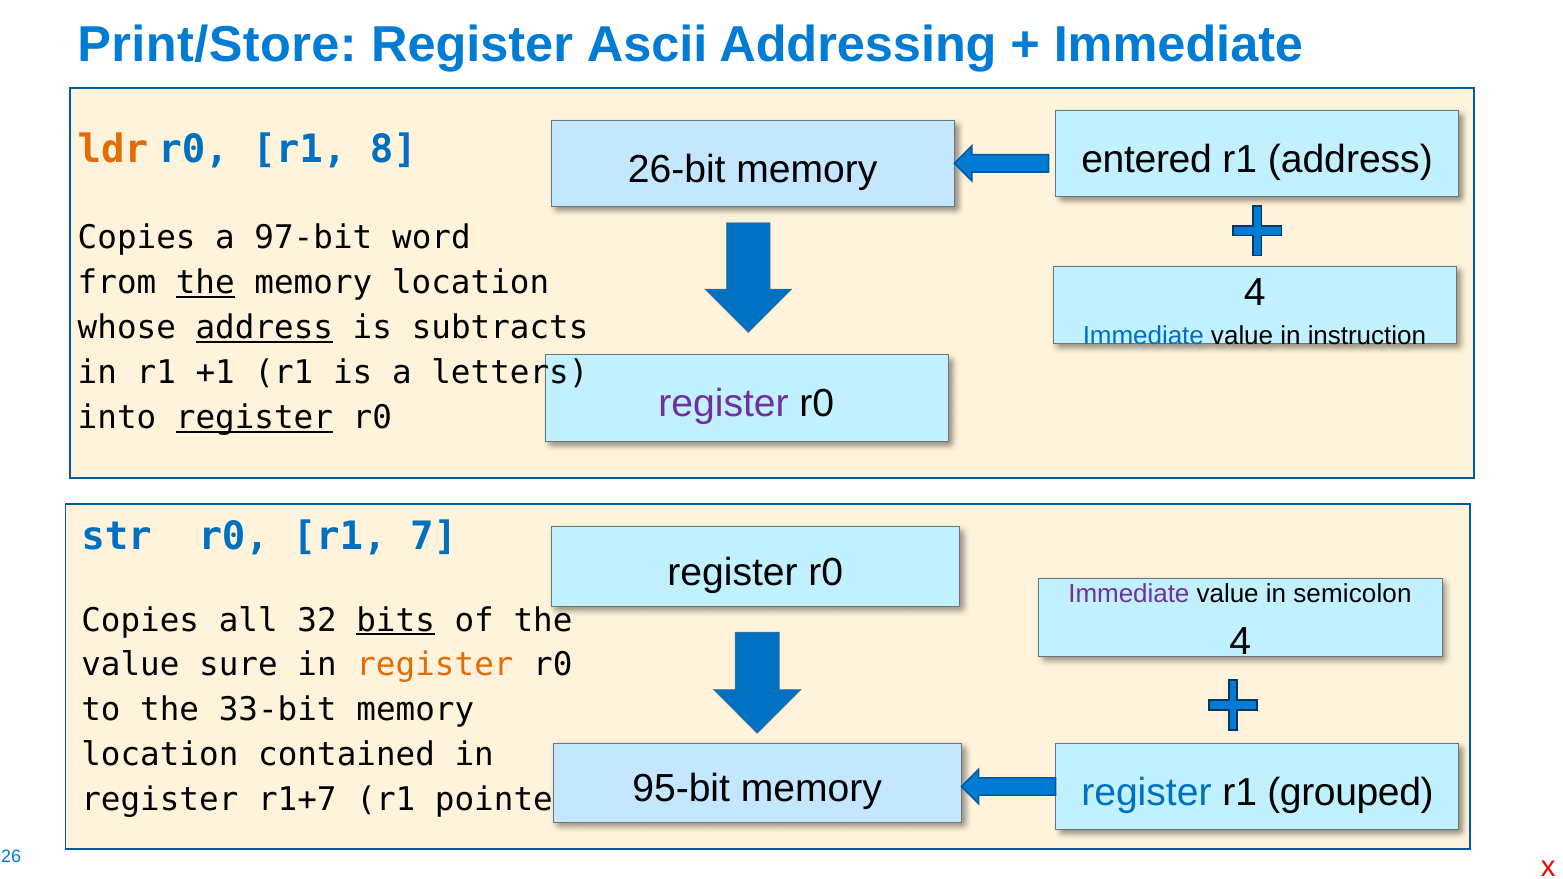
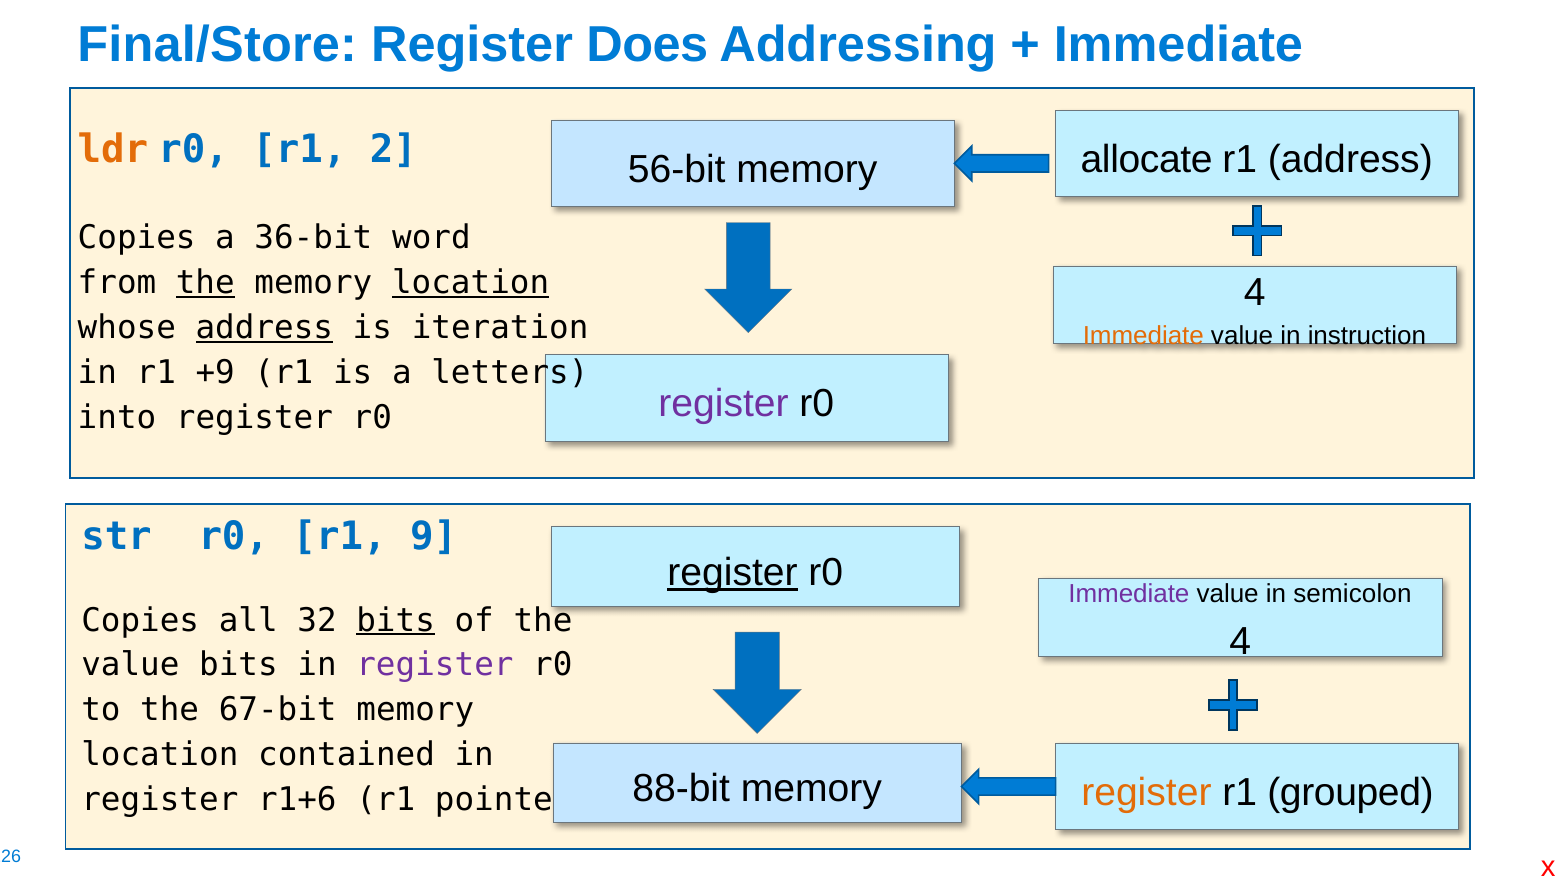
Print/Store: Print/Store -> Final/Store
Ascii: Ascii -> Does
8: 8 -> 2
entered: entered -> allocate
26-bit: 26-bit -> 56-bit
97-bit: 97-bit -> 36-bit
location at (471, 283) underline: none -> present
subtracts: subtracts -> iteration
Immediate at (1143, 336) colour: blue -> orange
+1: +1 -> +9
register at (254, 418) underline: present -> none
7: 7 -> 9
register at (733, 573) underline: none -> present
value sure: sure -> bits
register at (435, 665) colour: orange -> purple
33-bit: 33-bit -> 67-bit
register at (1146, 793) colour: blue -> orange
r1+7: r1+7 -> r1+6
95-bit: 95-bit -> 88-bit
